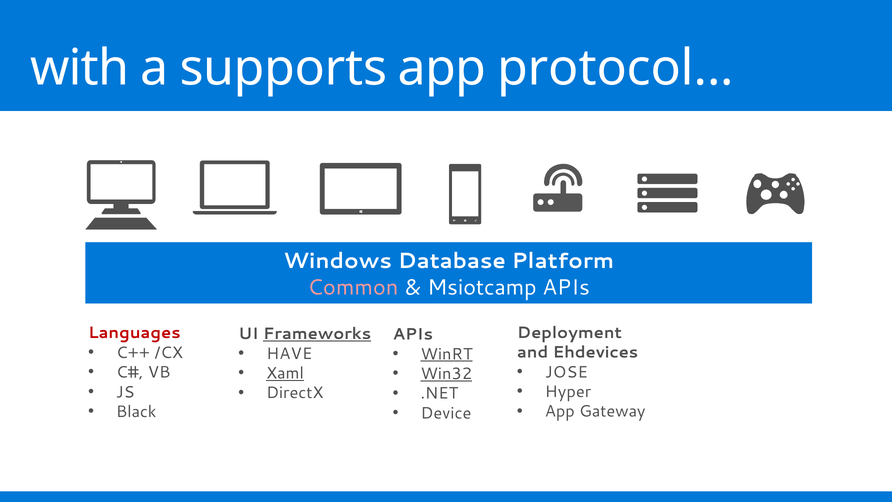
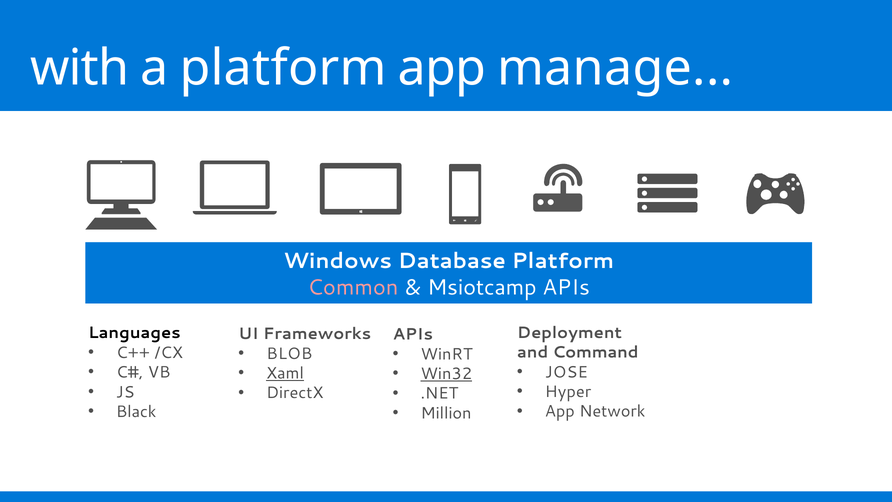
a supports: supports -> platform
protocol: protocol -> manage
Languages colour: red -> black
Frameworks underline: present -> none
HAVE: HAVE -> BLOB
WinRT underline: present -> none
Ehdevices: Ehdevices -> Command
Gateway: Gateway -> Network
Device: Device -> Million
